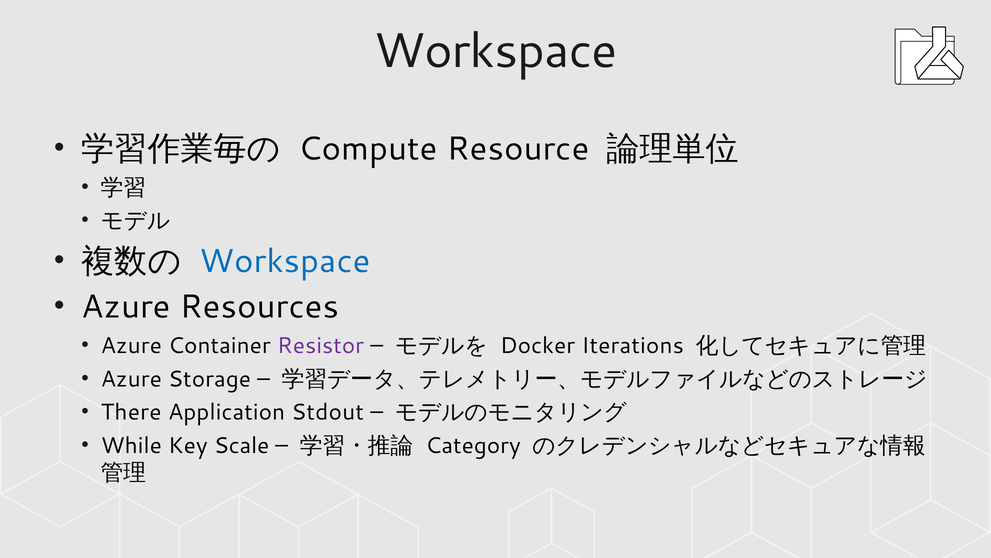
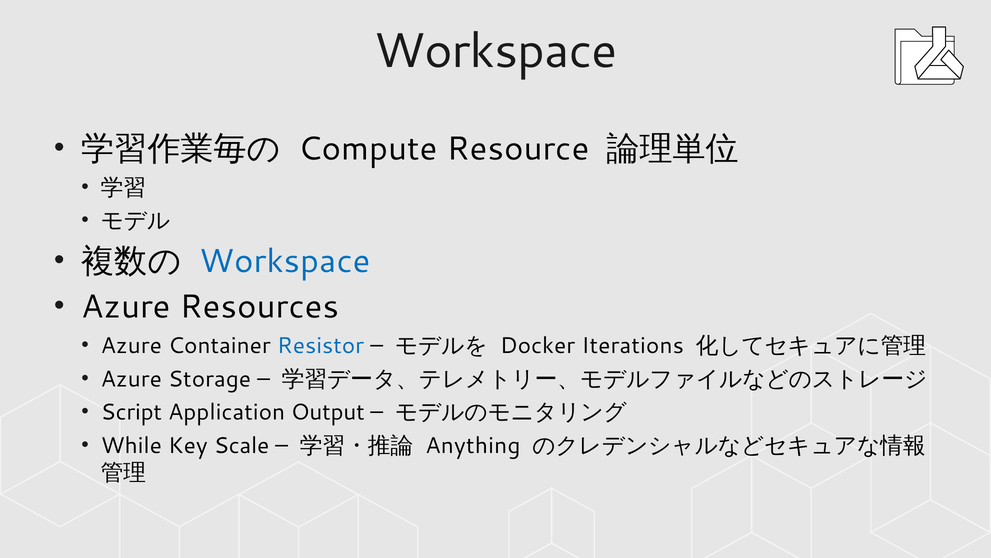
Resistor colour: purple -> blue
There: There -> Script
Stdout: Stdout -> Output
Category: Category -> Anything
